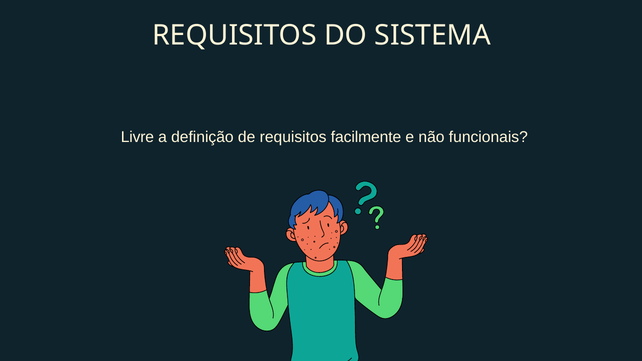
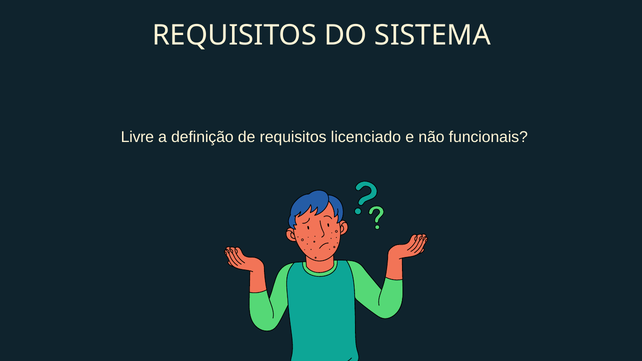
facilmente: facilmente -> licenciado
